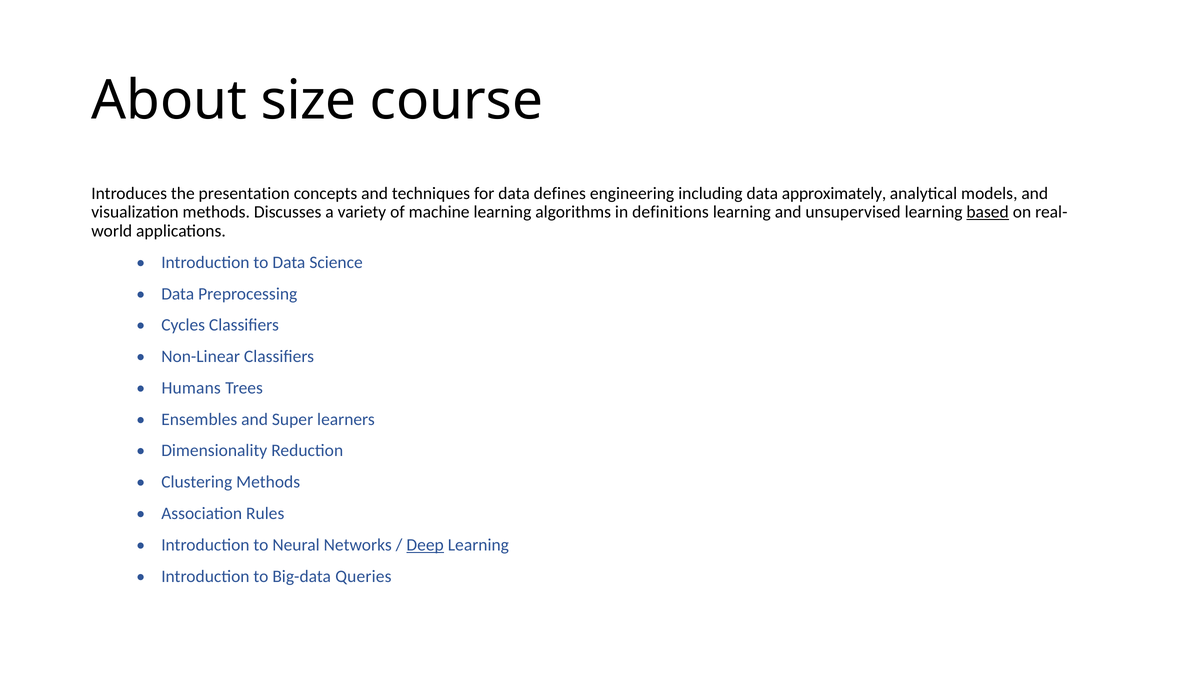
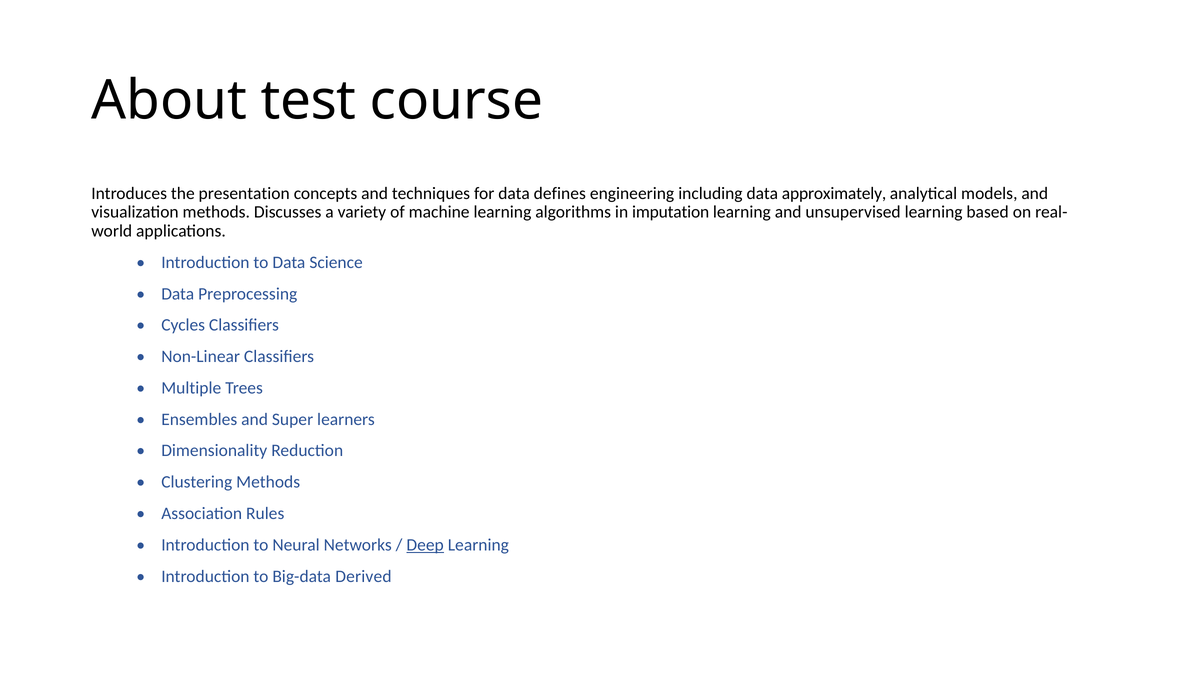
size: size -> test
definitions: definitions -> imputation
based underline: present -> none
Humans: Humans -> Multiple
Queries: Queries -> Derived
